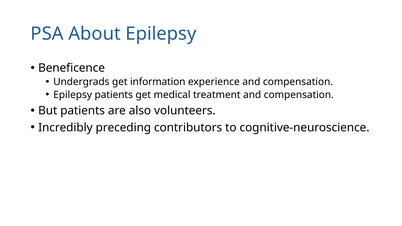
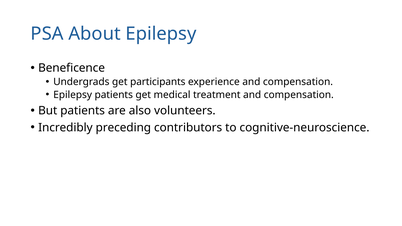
information: information -> participants
